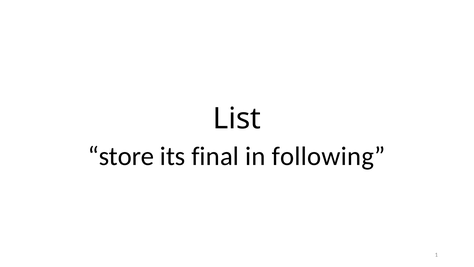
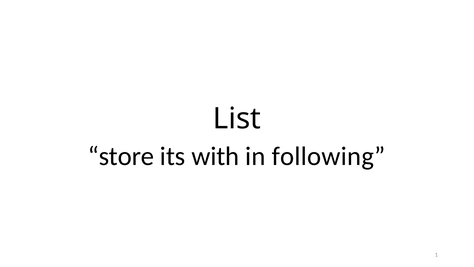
final: final -> with
